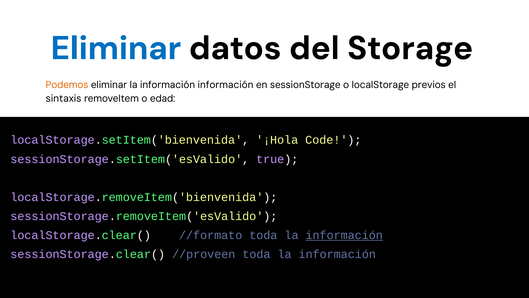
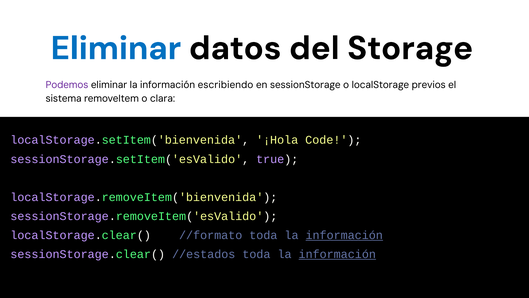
Podemos colour: orange -> purple
información información: información -> escribiendo
sintaxis: sintaxis -> sistema
edad: edad -> clara
//proveen: //proveen -> //estados
información at (337, 254) underline: none -> present
